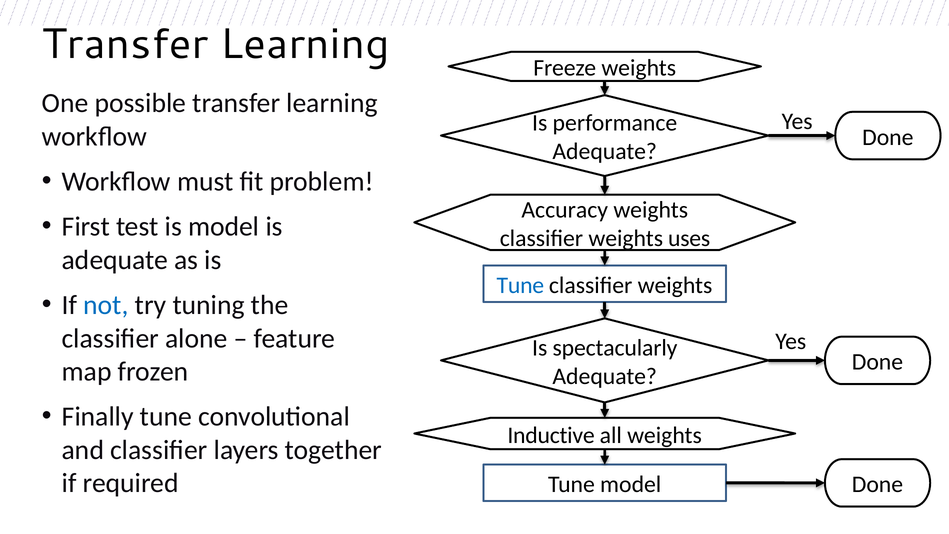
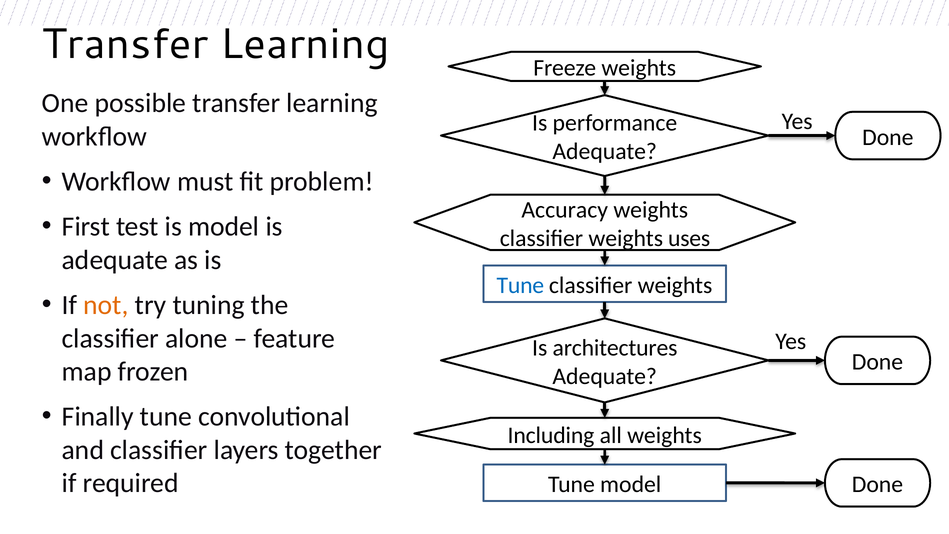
not colour: blue -> orange
spectacularly: spectacularly -> architectures
Inductive: Inductive -> Including
